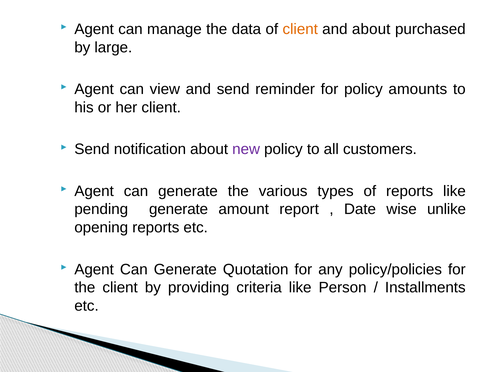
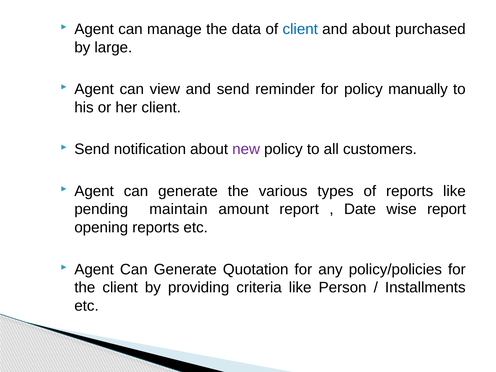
client at (300, 29) colour: orange -> blue
amounts: amounts -> manually
pending generate: generate -> maintain
wise unlike: unlike -> report
